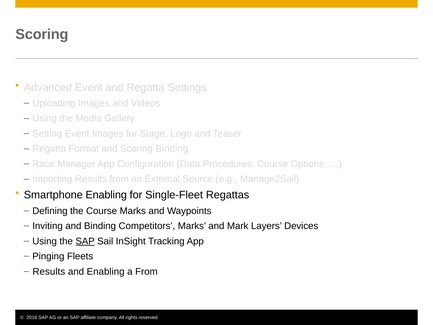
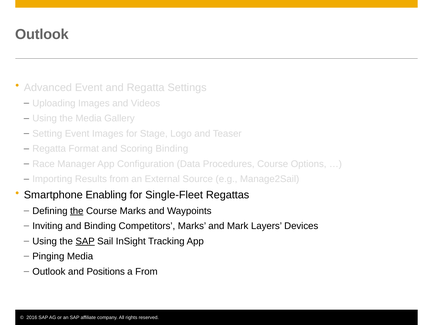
Scoring at (42, 34): Scoring -> Outlook
the at (77, 211) underline: none -> present
Pinging Fleets: Fleets -> Media
Results at (49, 271): Results -> Outlook
and Enabling: Enabling -> Positions
